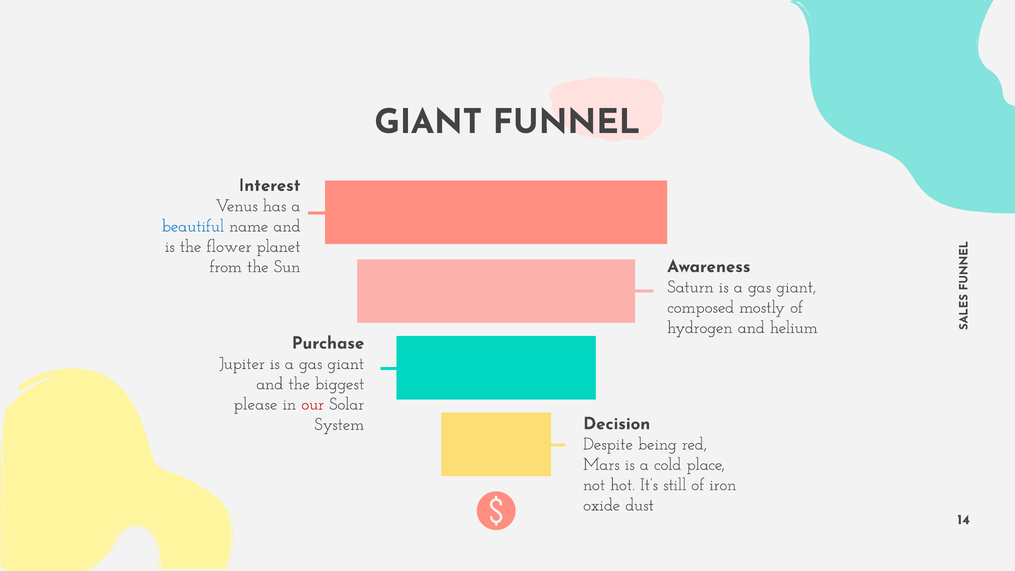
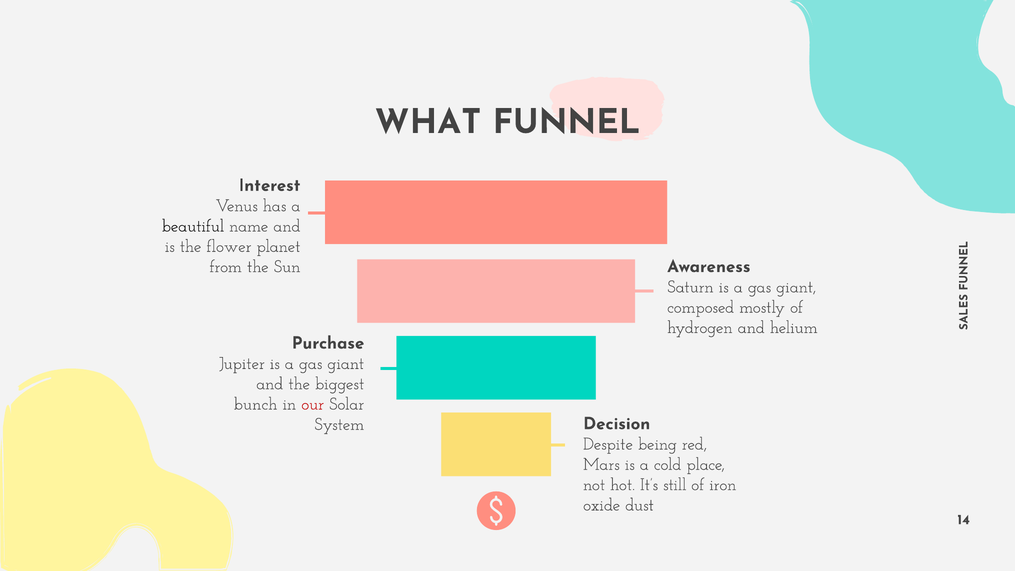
GIANT at (428, 122): GIANT -> WHAT
beautiful colour: blue -> black
please: please -> bunch
